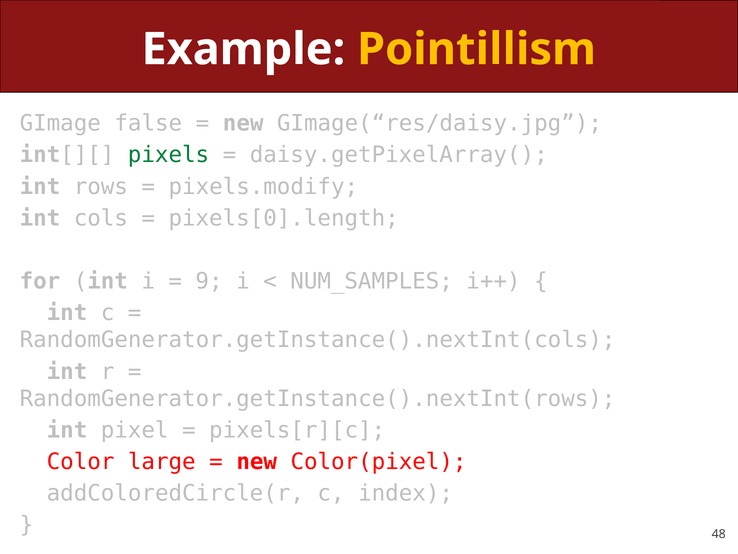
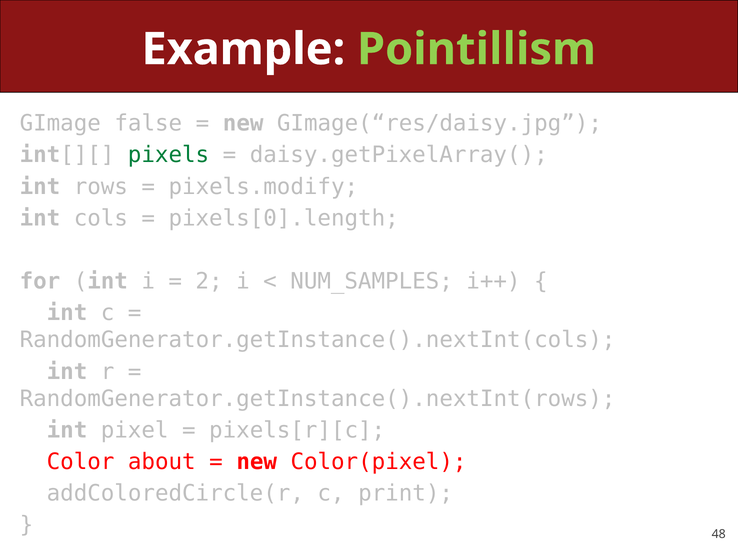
Pointillism colour: yellow -> light green
9: 9 -> 2
large: large -> about
index: index -> print
